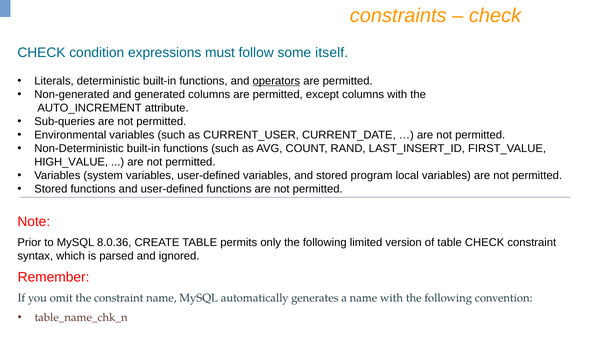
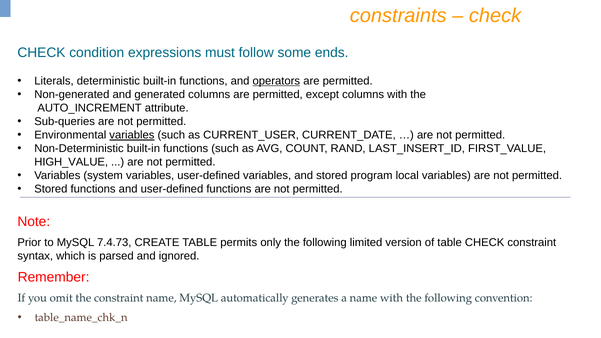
itself: itself -> ends
variables at (132, 135) underline: none -> present
8.0.36: 8.0.36 -> 7.4.73
